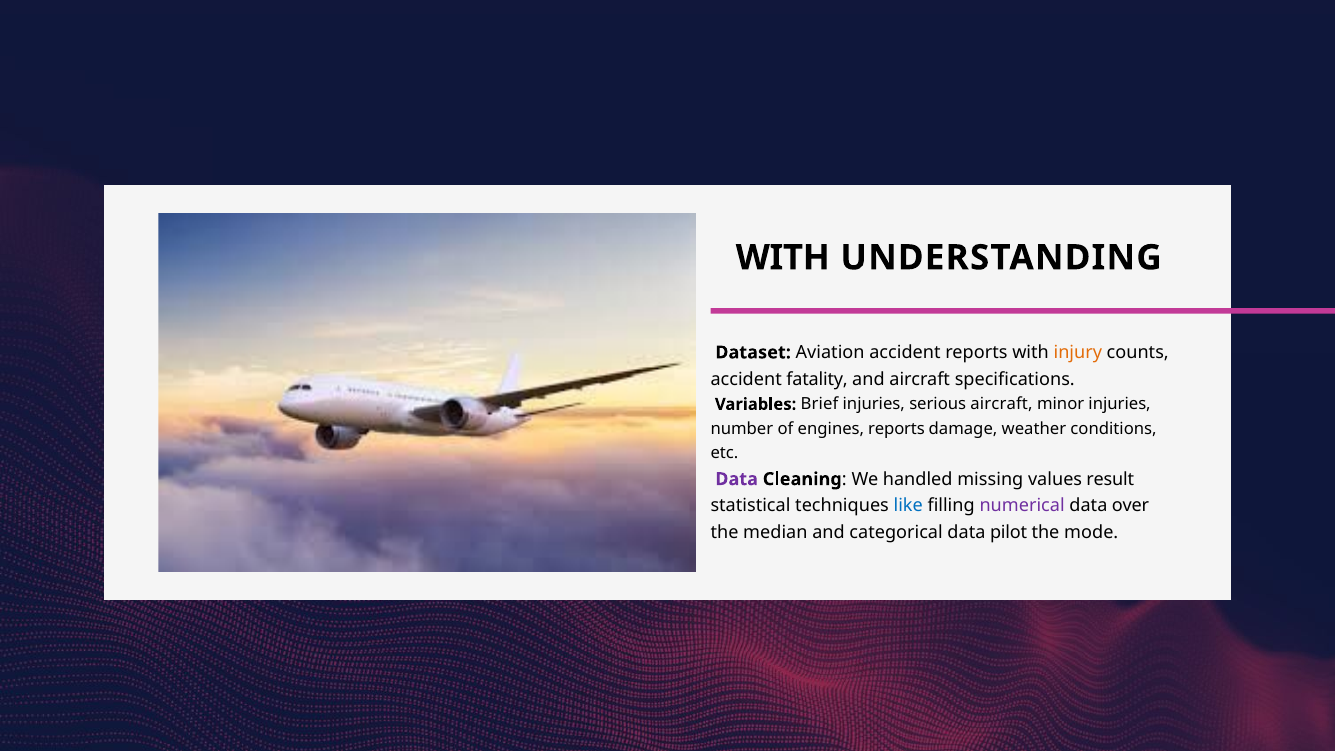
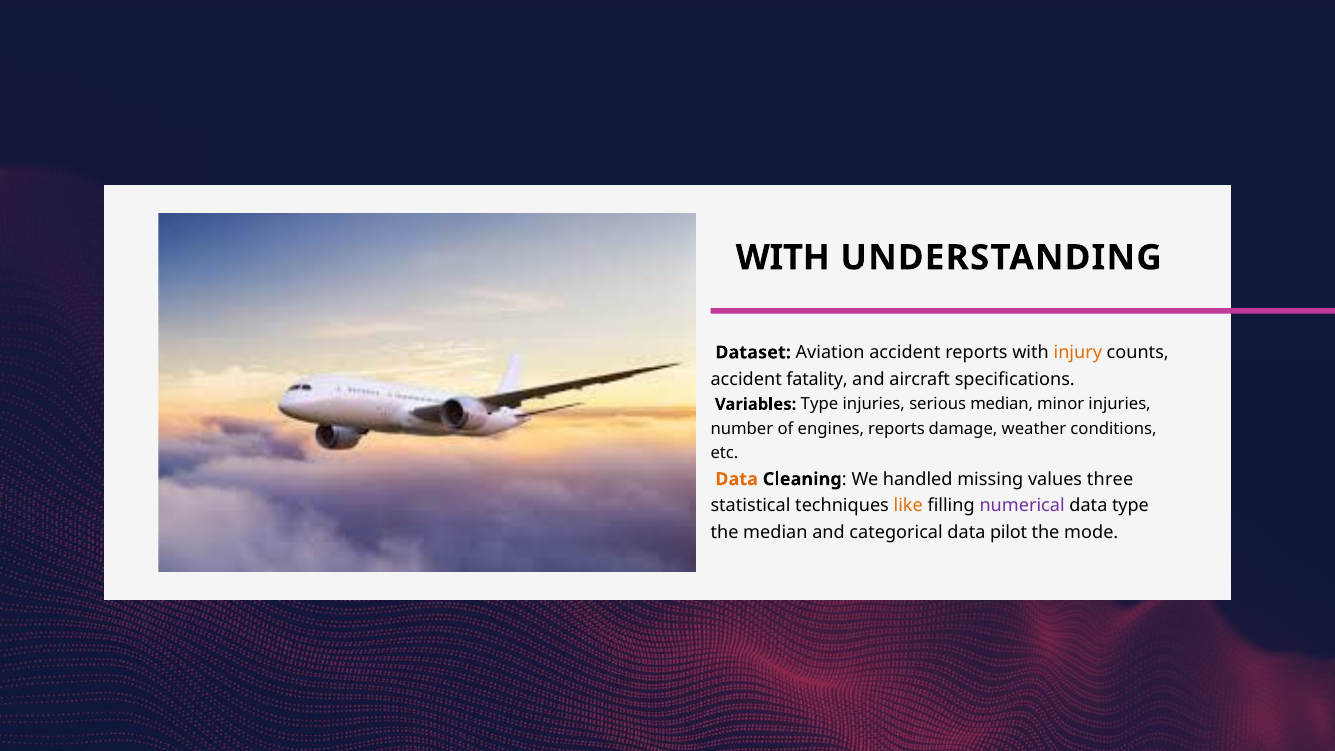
Variables Brief: Brief -> Type
serious aircraft: aircraft -> median
Data at (737, 479) colour: purple -> orange
result: result -> three
like colour: blue -> orange
data over: over -> type
